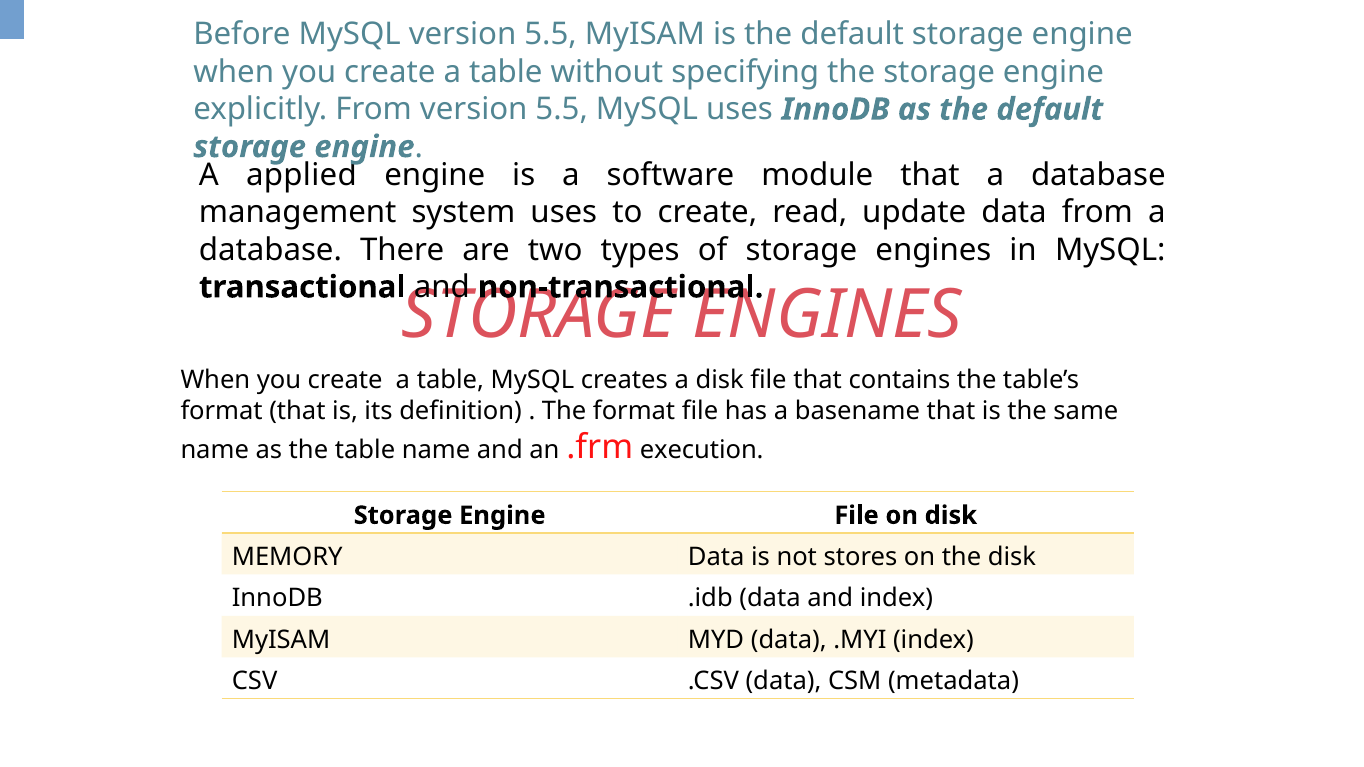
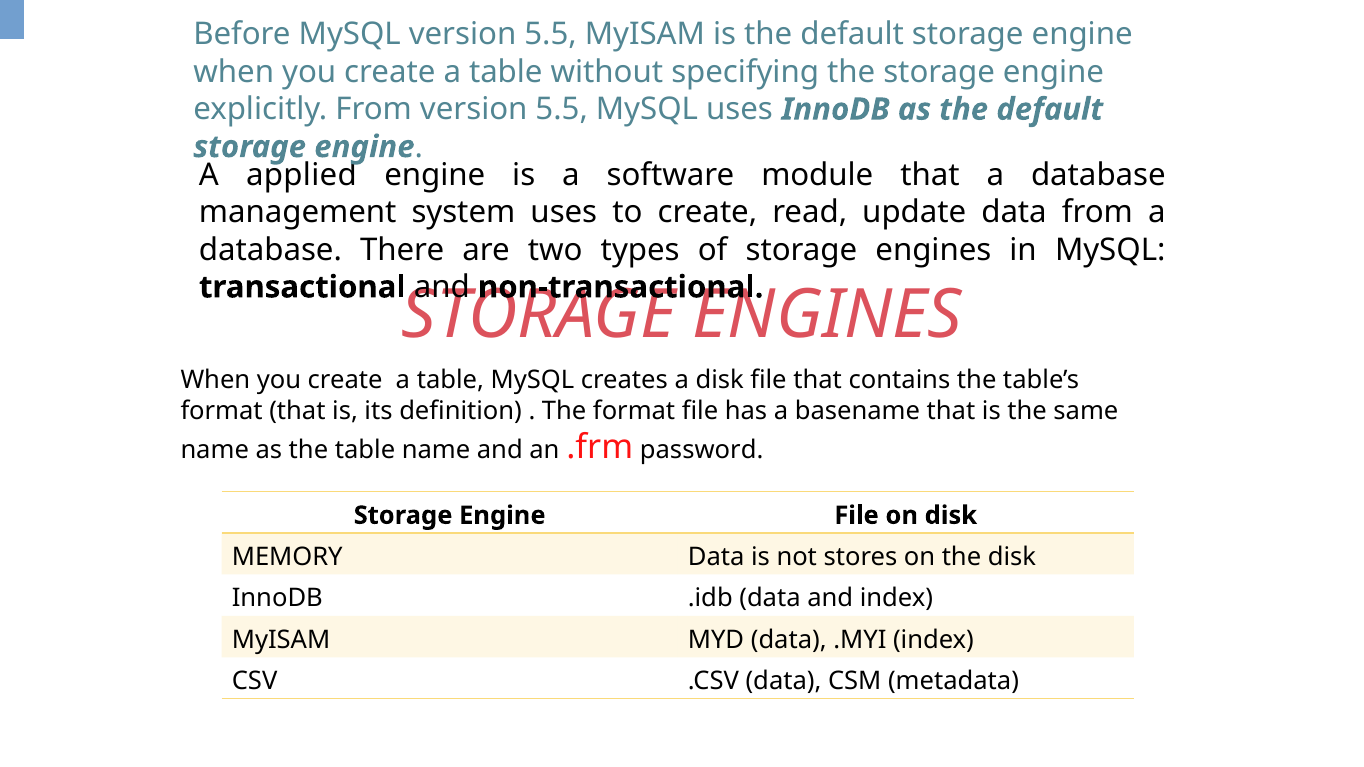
execution: execution -> password
